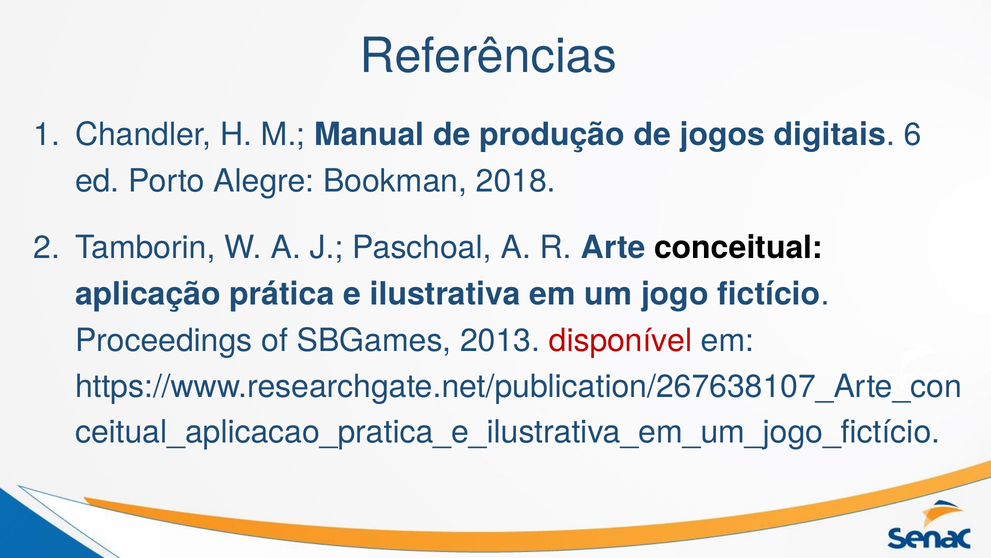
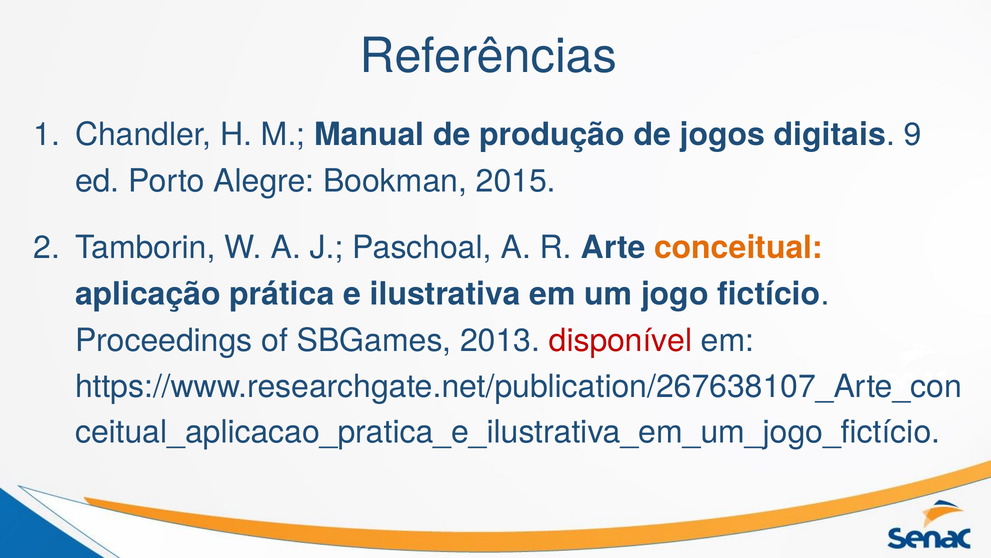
6: 6 -> 9
2018: 2018 -> 2015
conceitual colour: black -> orange
